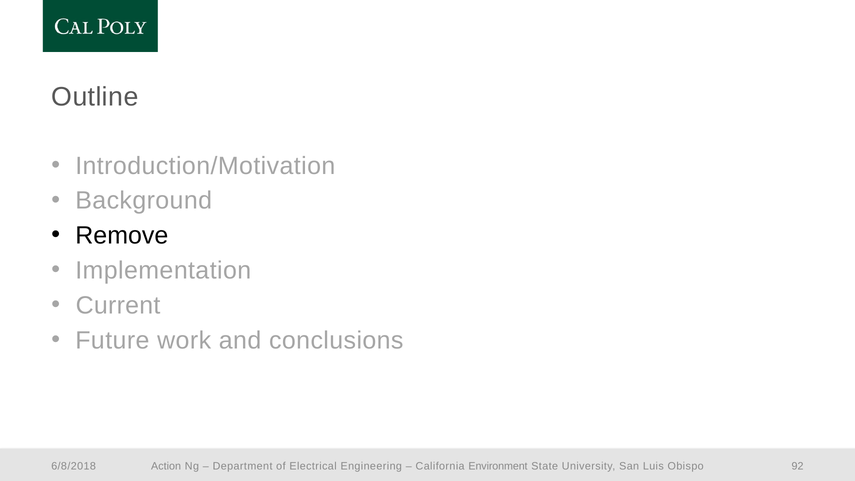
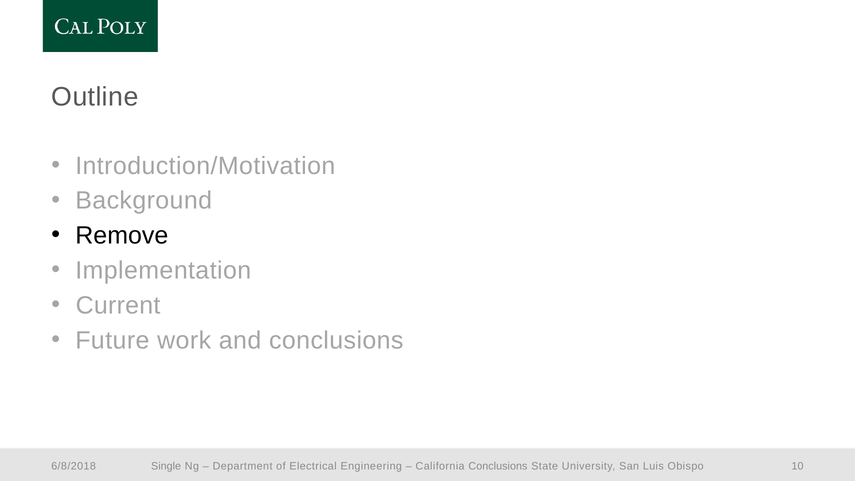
Action: Action -> Single
California Environment: Environment -> Conclusions
92: 92 -> 10
